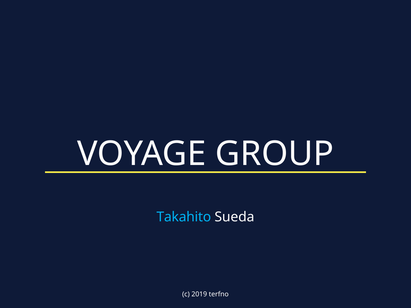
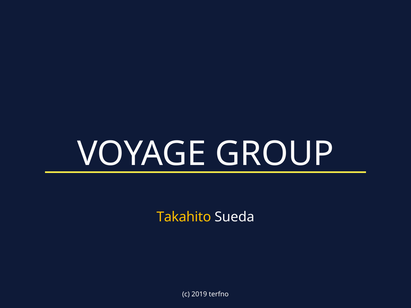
Takahito colour: light blue -> yellow
